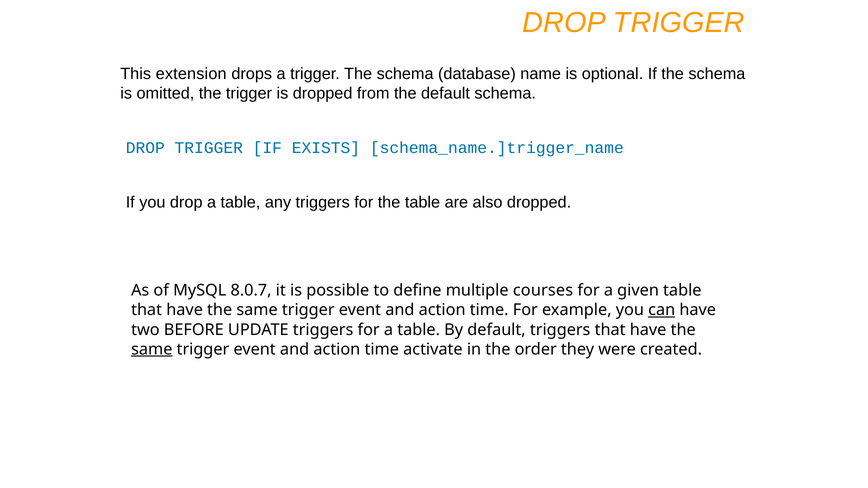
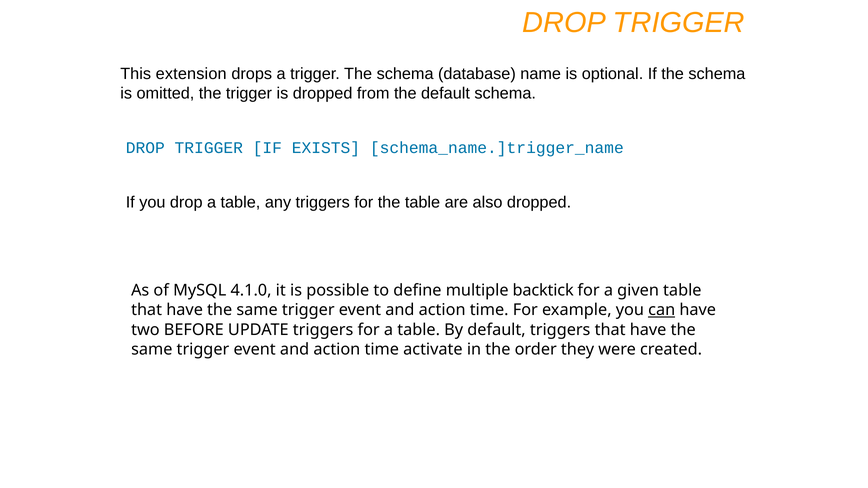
8.0.7: 8.0.7 -> 4.1.0
courses: courses -> backtick
same at (152, 349) underline: present -> none
